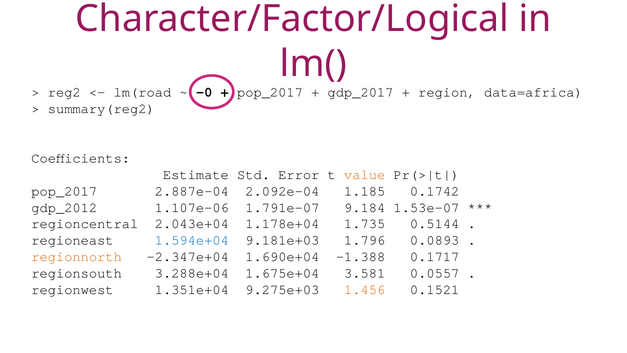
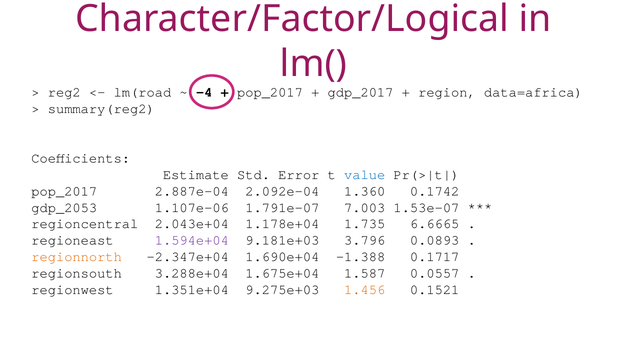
-0: -0 -> -4
value colour: orange -> blue
1.185: 1.185 -> 1.360
gdp_2012: gdp_2012 -> gdp_2053
9.184: 9.184 -> 7.003
0.5144: 0.5144 -> 6.6665
1.594e+04 colour: blue -> purple
1.796: 1.796 -> 3.796
3.581: 3.581 -> 1.587
